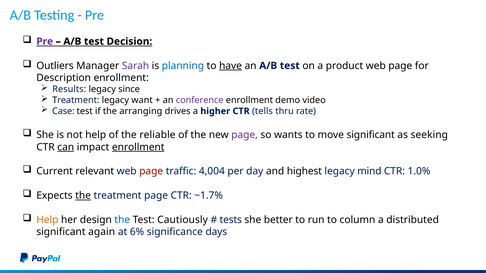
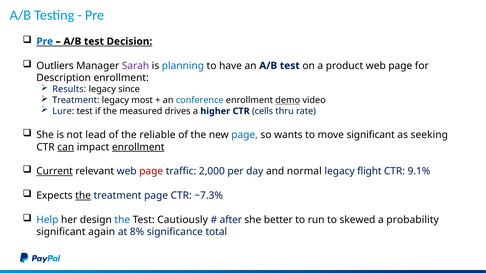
Pre at (45, 41) colour: purple -> blue
have underline: present -> none
want: want -> most
conference colour: purple -> blue
demo underline: none -> present
Case: Case -> Lure
arranging: arranging -> measured
tells: tells -> cells
not help: help -> lead
page at (245, 135) colour: purple -> blue
Current underline: none -> present
4,004: 4,004 -> 2,000
highest: highest -> normal
mind: mind -> flight
1.0%: 1.0% -> 9.1%
~1.7%: ~1.7% -> ~7.3%
Help at (47, 220) colour: orange -> blue
tests: tests -> after
column: column -> skewed
distributed: distributed -> probability
6%: 6% -> 8%
days: days -> total
